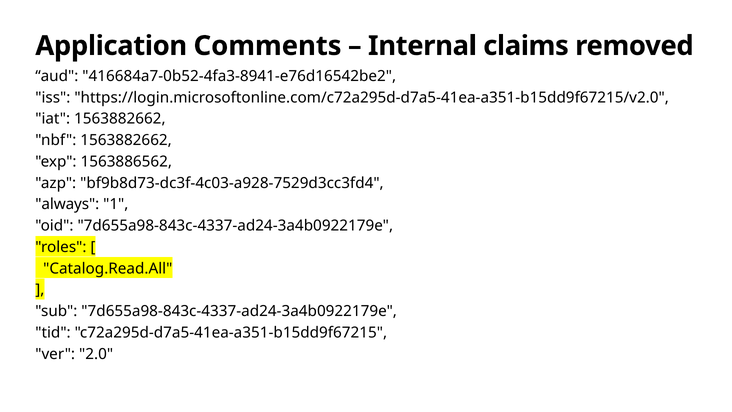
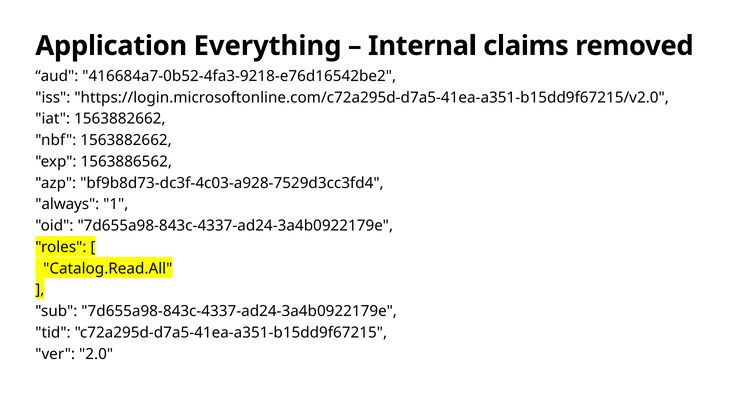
Comments: Comments -> Everything
416684a7-0b52-4fa3-8941-e76d16542be2: 416684a7-0b52-4fa3-8941-e76d16542be2 -> 416684a7-0b52-4fa3-9218-e76d16542be2
